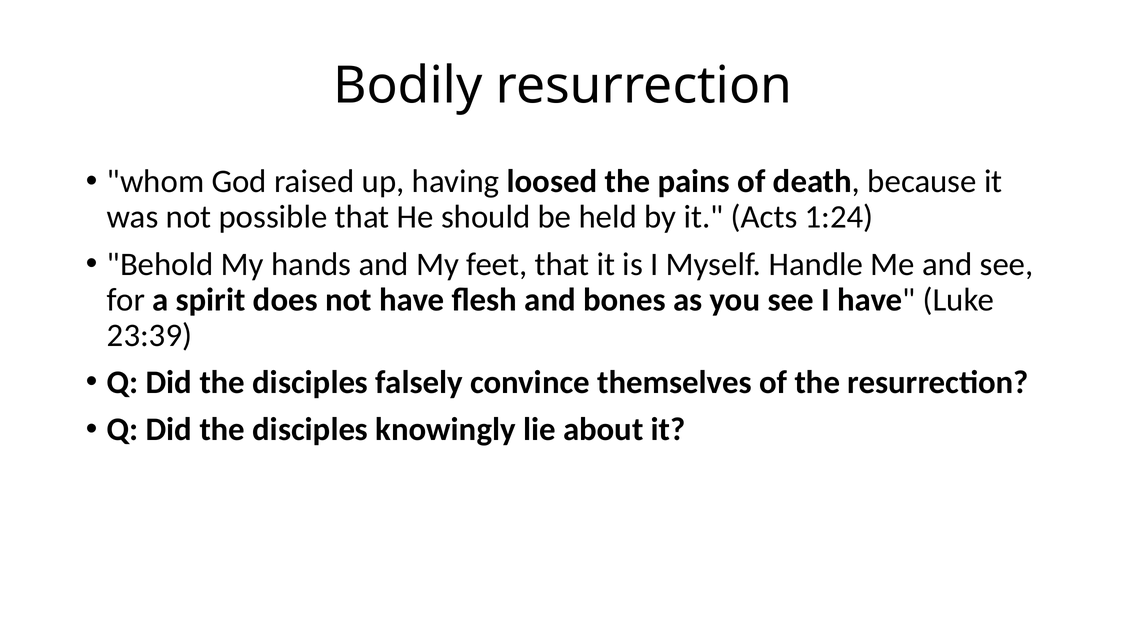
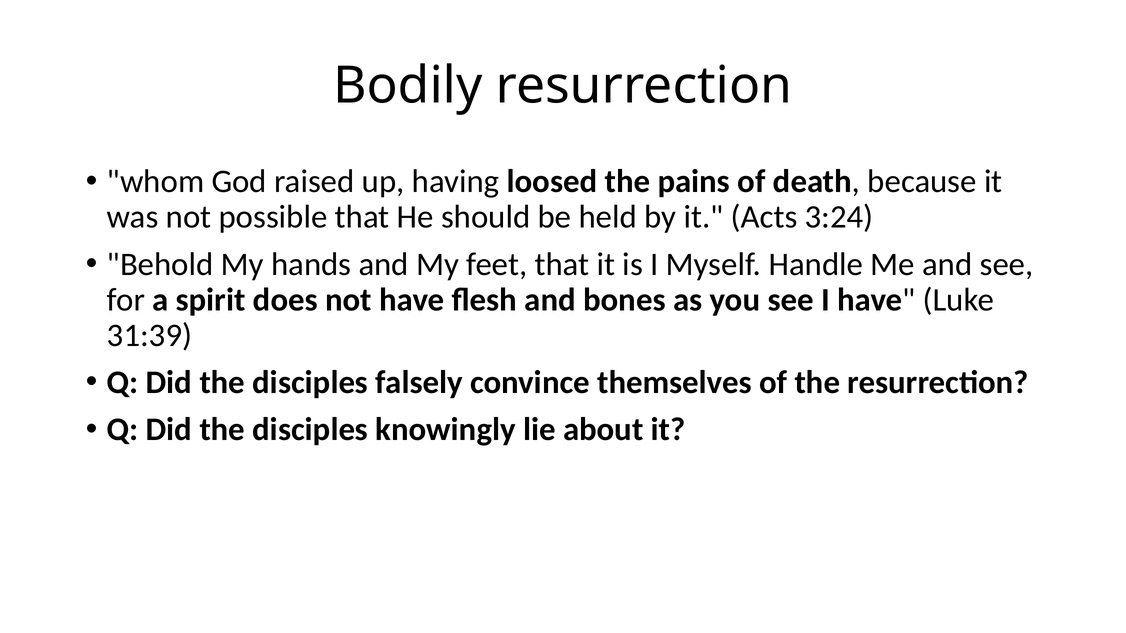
1:24: 1:24 -> 3:24
23:39: 23:39 -> 31:39
